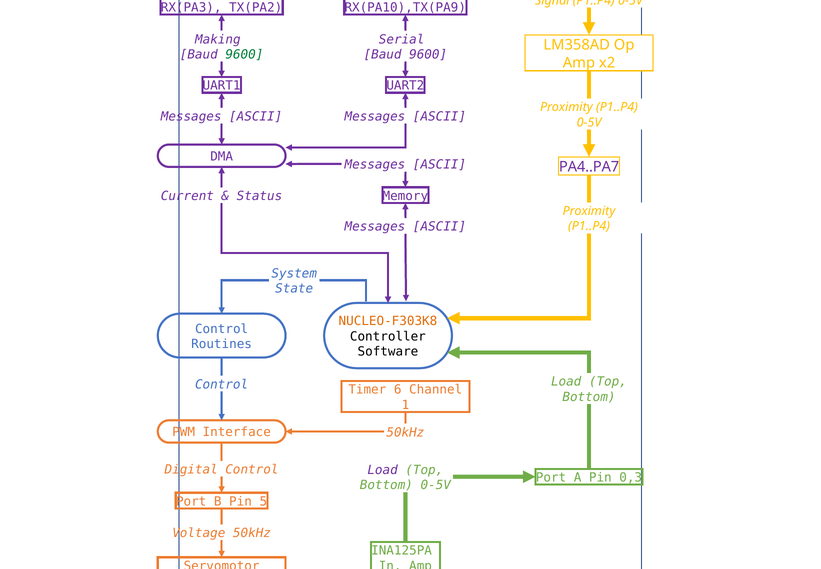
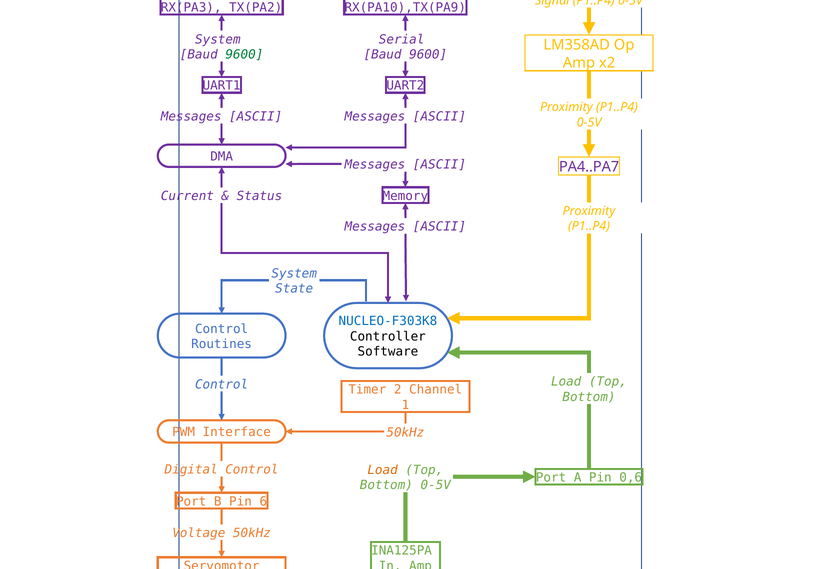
Making at (218, 39): Making -> System
NUCLEO-F303K8 colour: orange -> blue
6: 6 -> 2
Load at (383, 470) colour: purple -> orange
0,3: 0,3 -> 0,6
5: 5 -> 6
